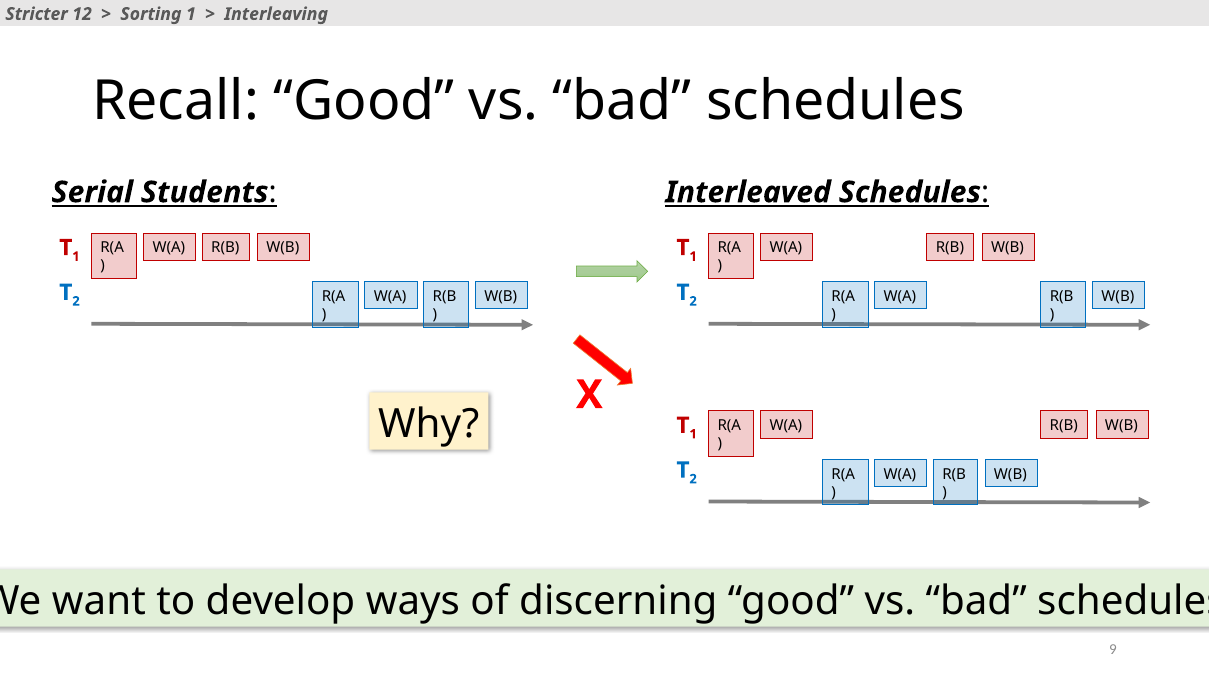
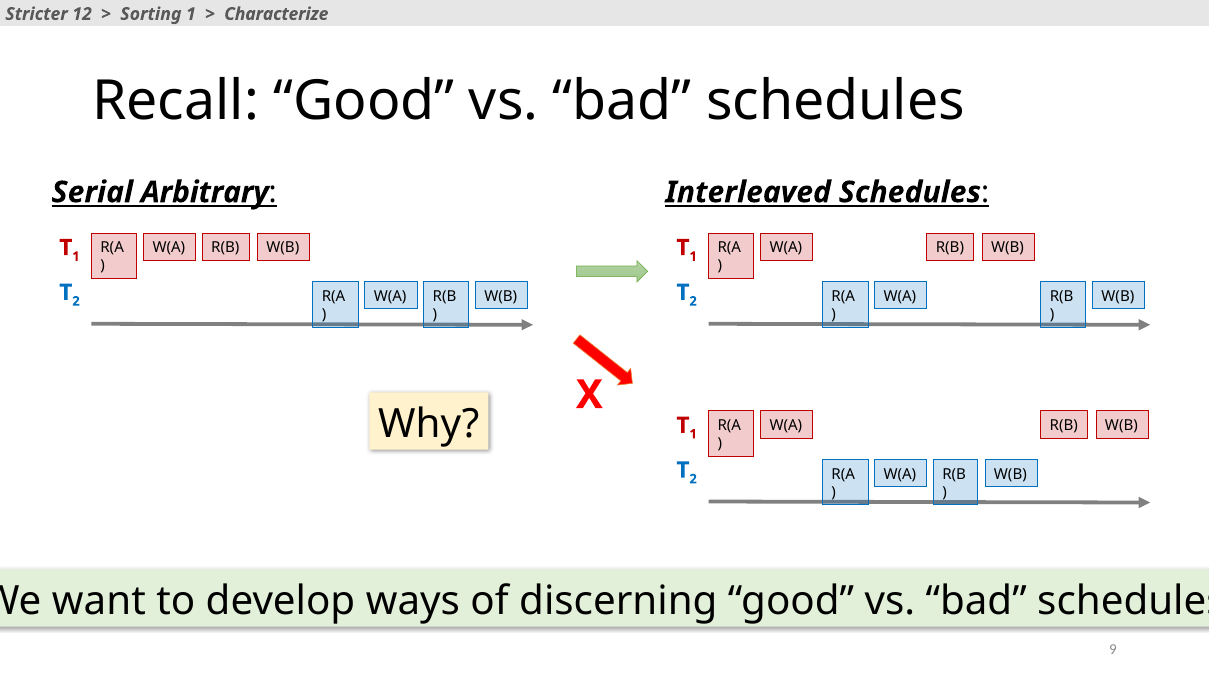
Interleaving: Interleaving -> Characterize
Students: Students -> Arbitrary
